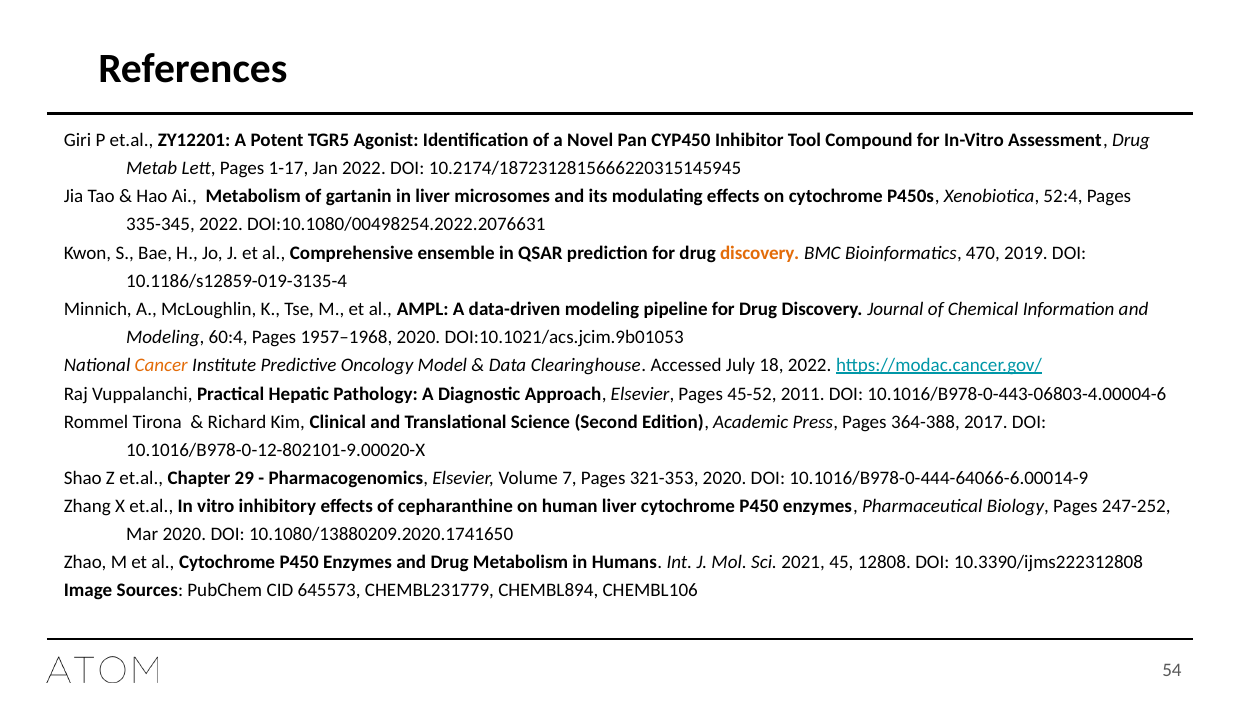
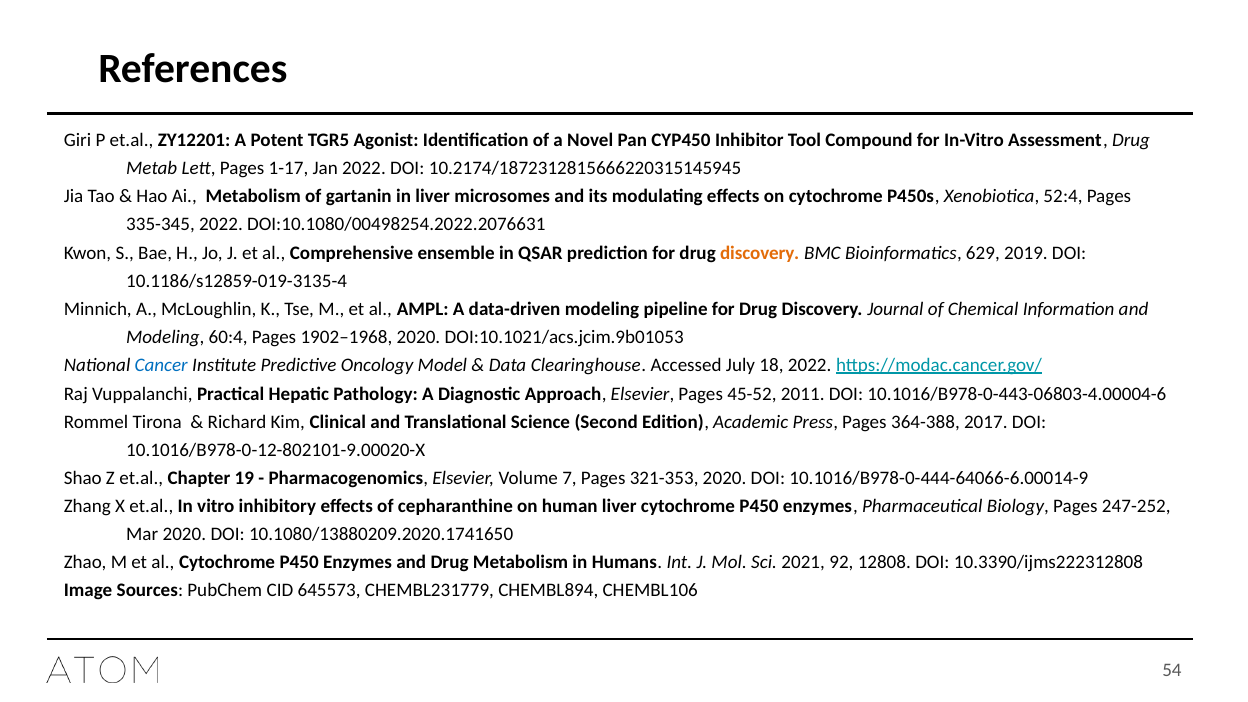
470: 470 -> 629
1957–1968: 1957–1968 -> 1902–1968
Cancer colour: orange -> blue
29: 29 -> 19
45: 45 -> 92
